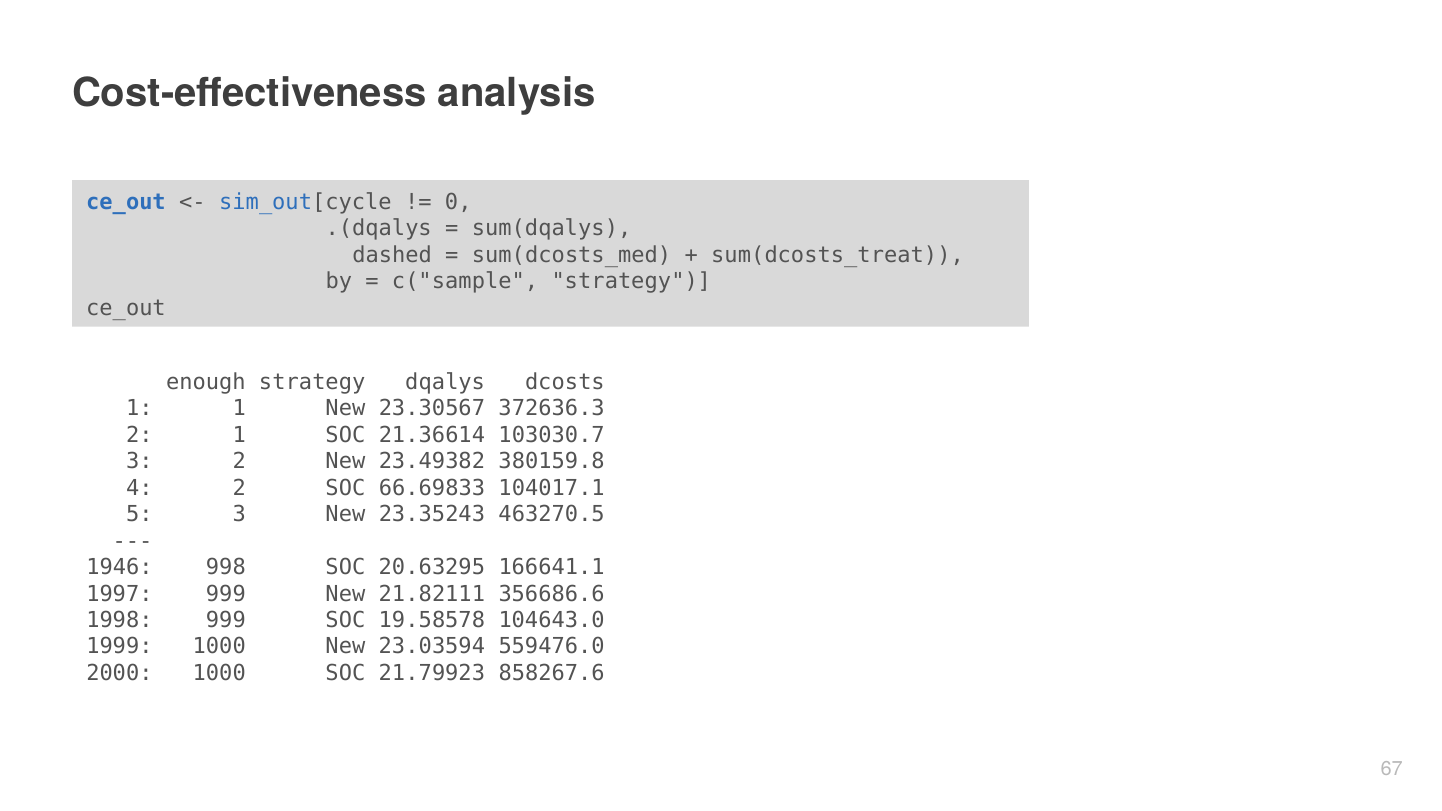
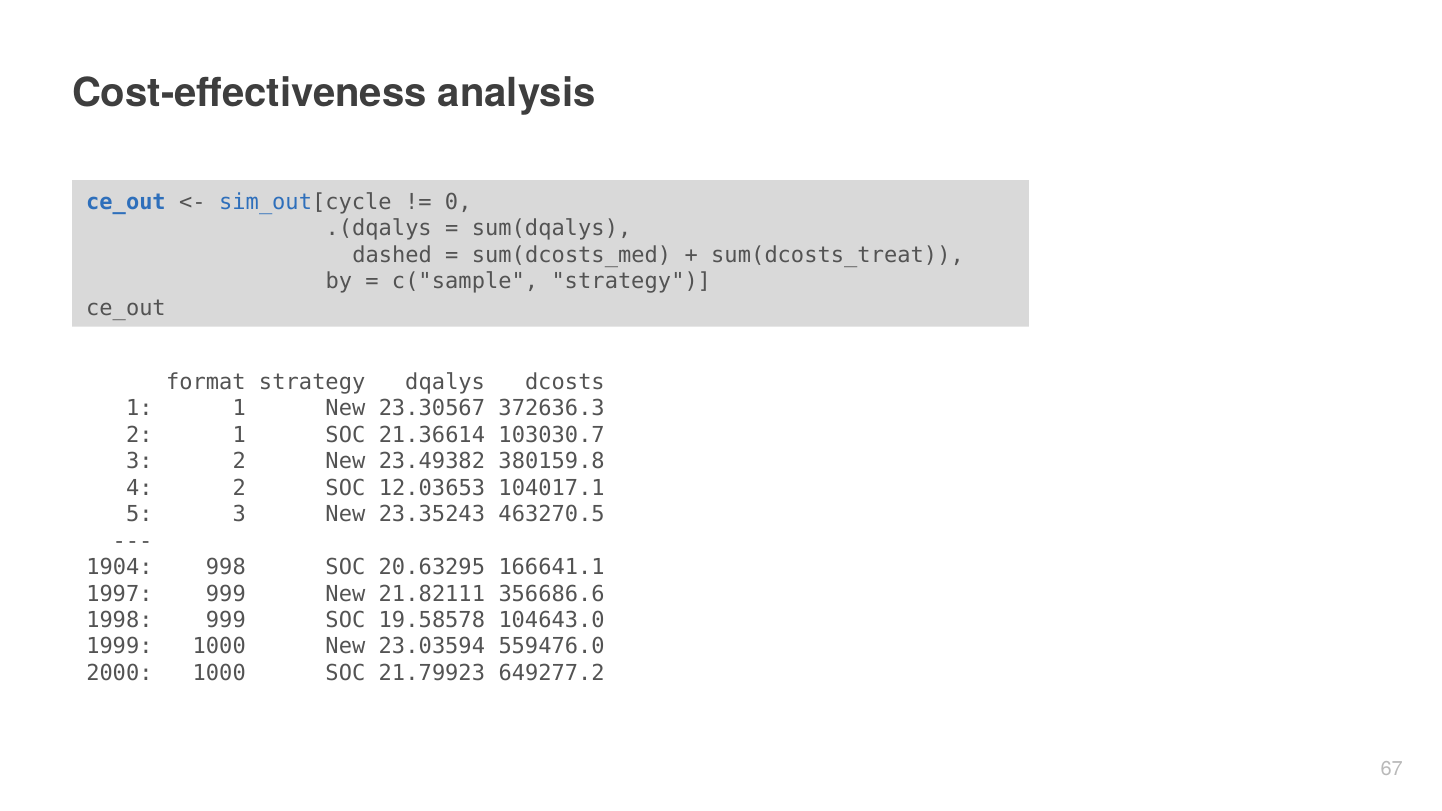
enough: enough -> format
66.69833: 66.69833 -> 12.03653
1946: 1946 -> 1904
858267.6: 858267.6 -> 649277.2
